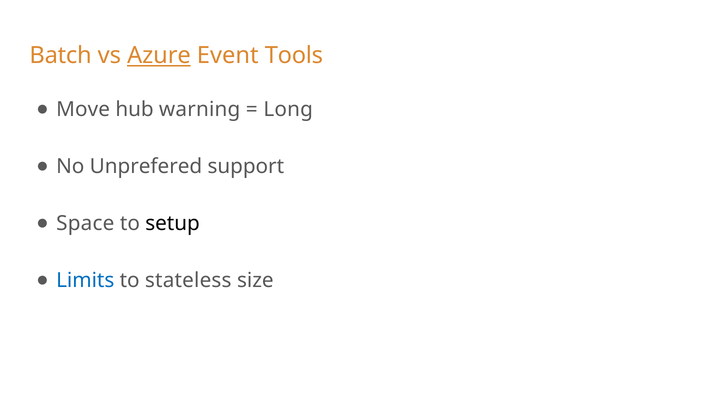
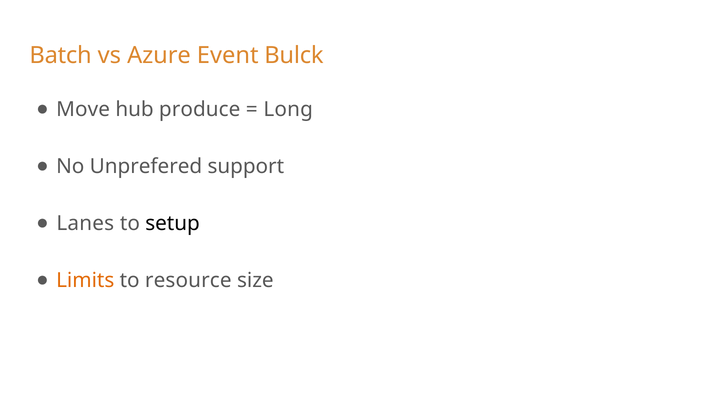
Azure underline: present -> none
Tools: Tools -> Bulck
warning: warning -> produce
Space: Space -> Lanes
Limits colour: blue -> orange
stateless: stateless -> resource
